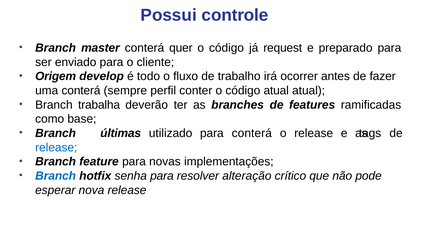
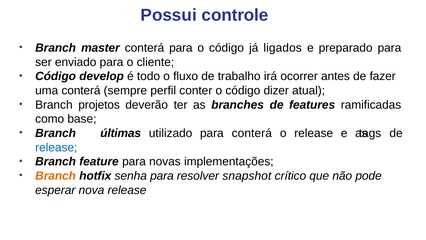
conterá quer: quer -> para
request: request -> ligados
Origem at (56, 76): Origem -> Código
código atual: atual -> dizer
trabalha: trabalha -> projetos
Branch at (56, 176) colour: blue -> orange
alteração: alteração -> snapshot
